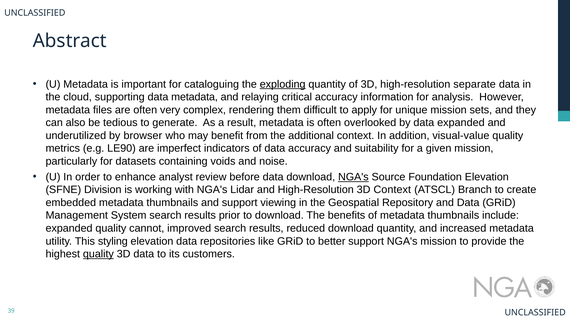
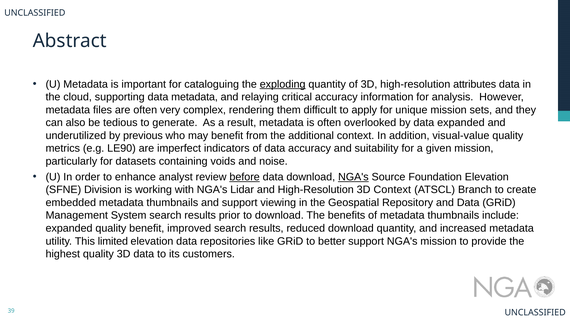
separate: separate -> attributes
browser: browser -> previous
before underline: none -> present
quality cannot: cannot -> benefit
styling: styling -> limited
quality at (98, 254) underline: present -> none
